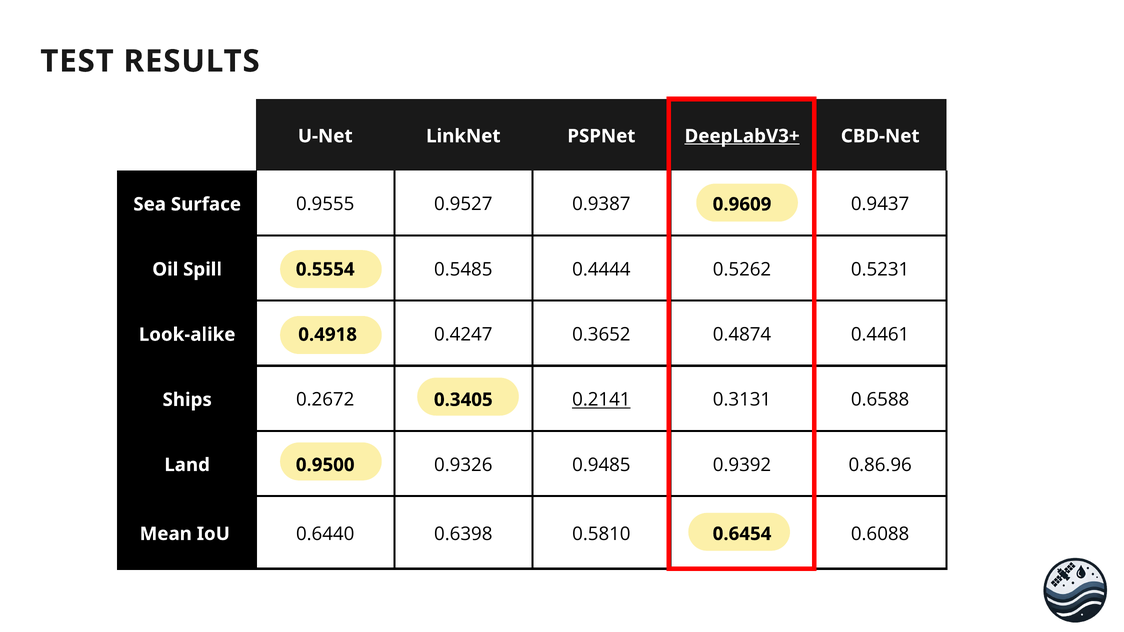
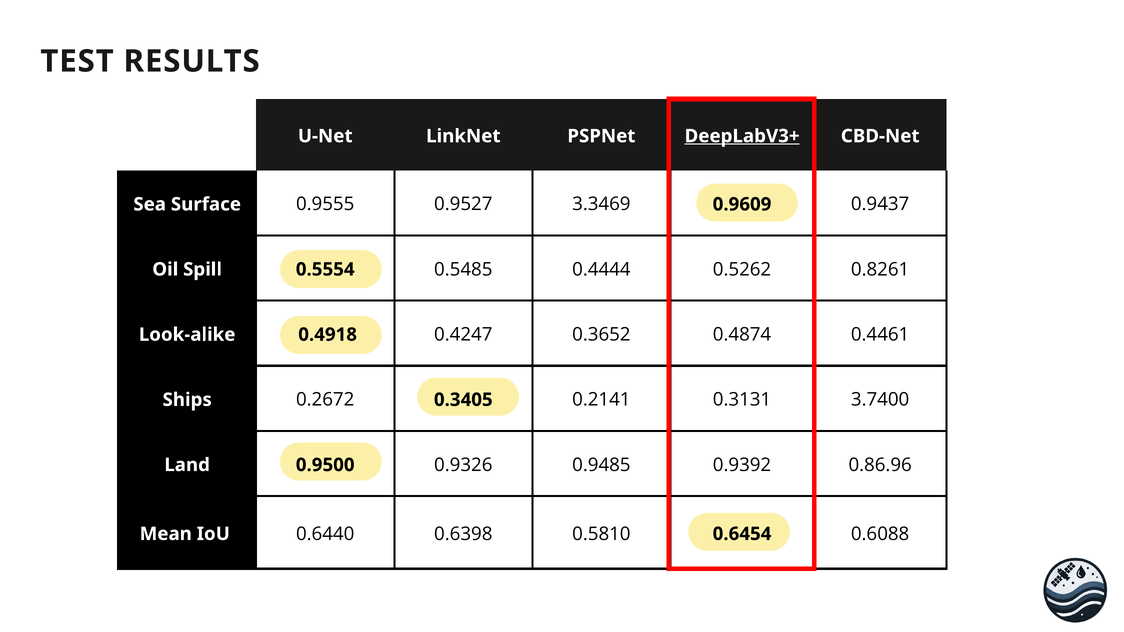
0.9387: 0.9387 -> 3.3469
0.5231: 0.5231 -> 0.8261
0.2141 underline: present -> none
0.6588: 0.6588 -> 3.7400
